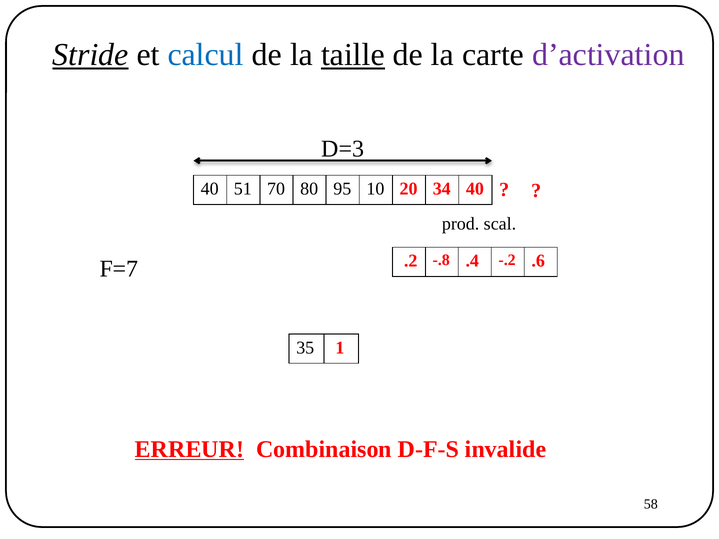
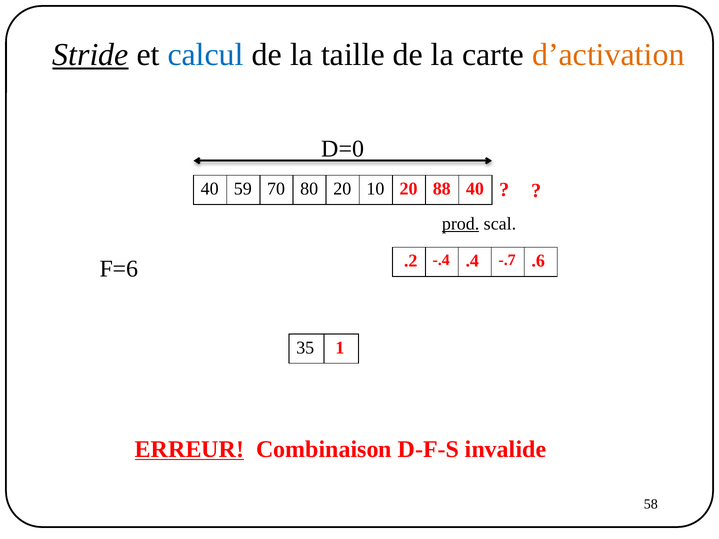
taille underline: present -> none
d’activation colour: purple -> orange
D=3: D=3 -> D=0
51: 51 -> 59
80 95: 95 -> 20
34: 34 -> 88
prod underline: none -> present
F=7: F=7 -> F=6
-.8: -.8 -> -.4
-.2: -.2 -> -.7
